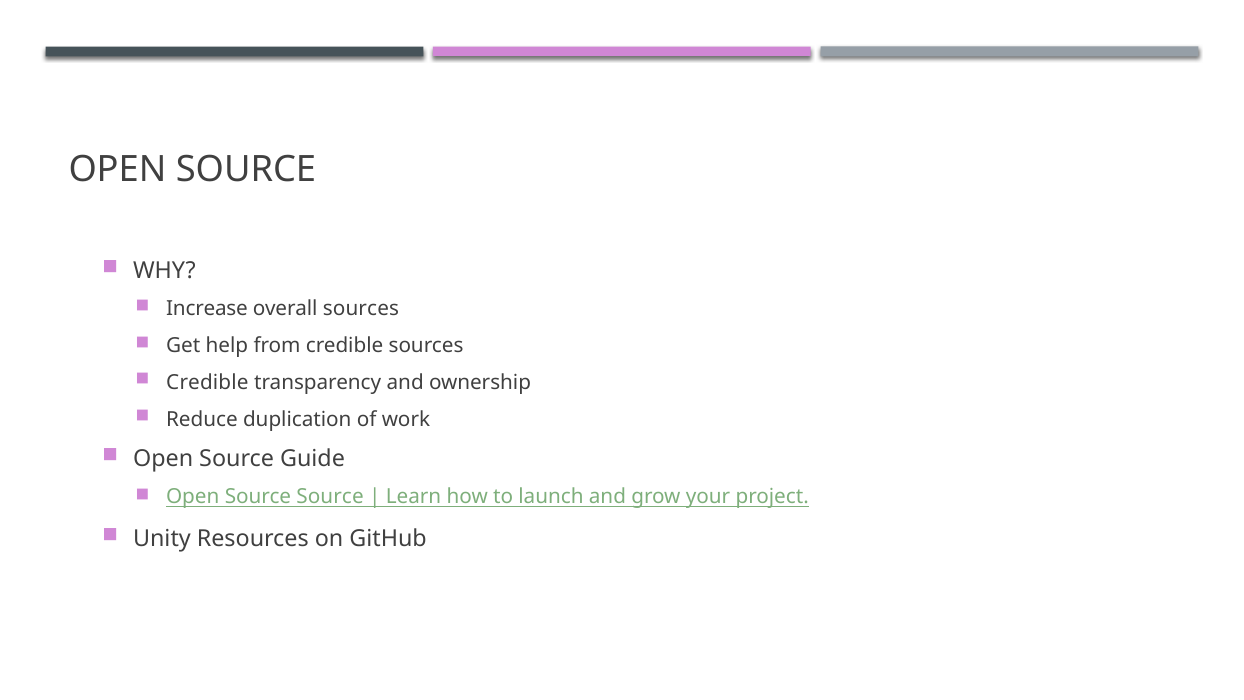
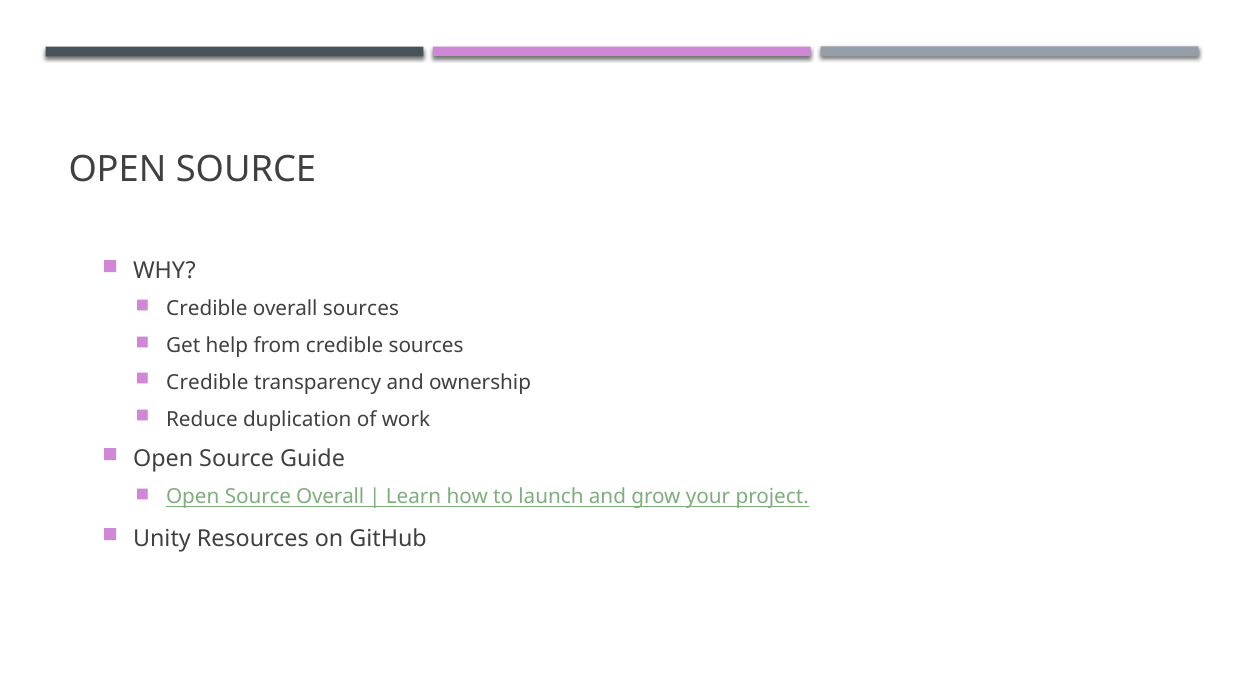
Increase at (207, 309): Increase -> Credible
Source Source: Source -> Overall
